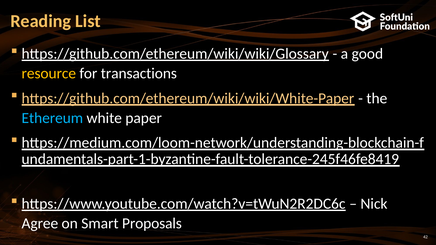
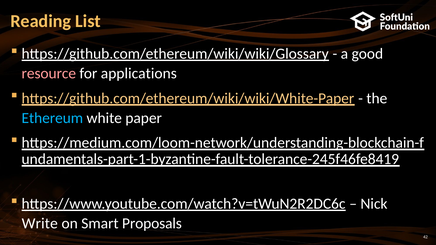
resource colour: yellow -> pink
transactions: transactions -> applications
Agree: Agree -> Write
